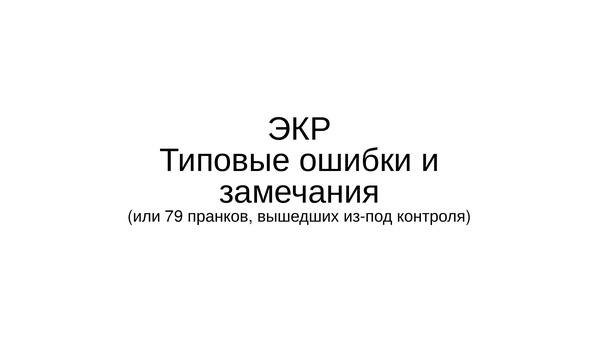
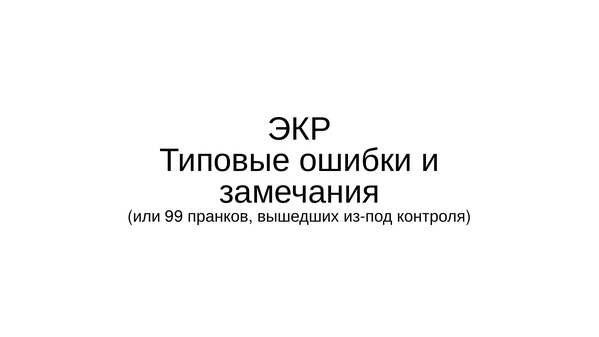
79: 79 -> 99
